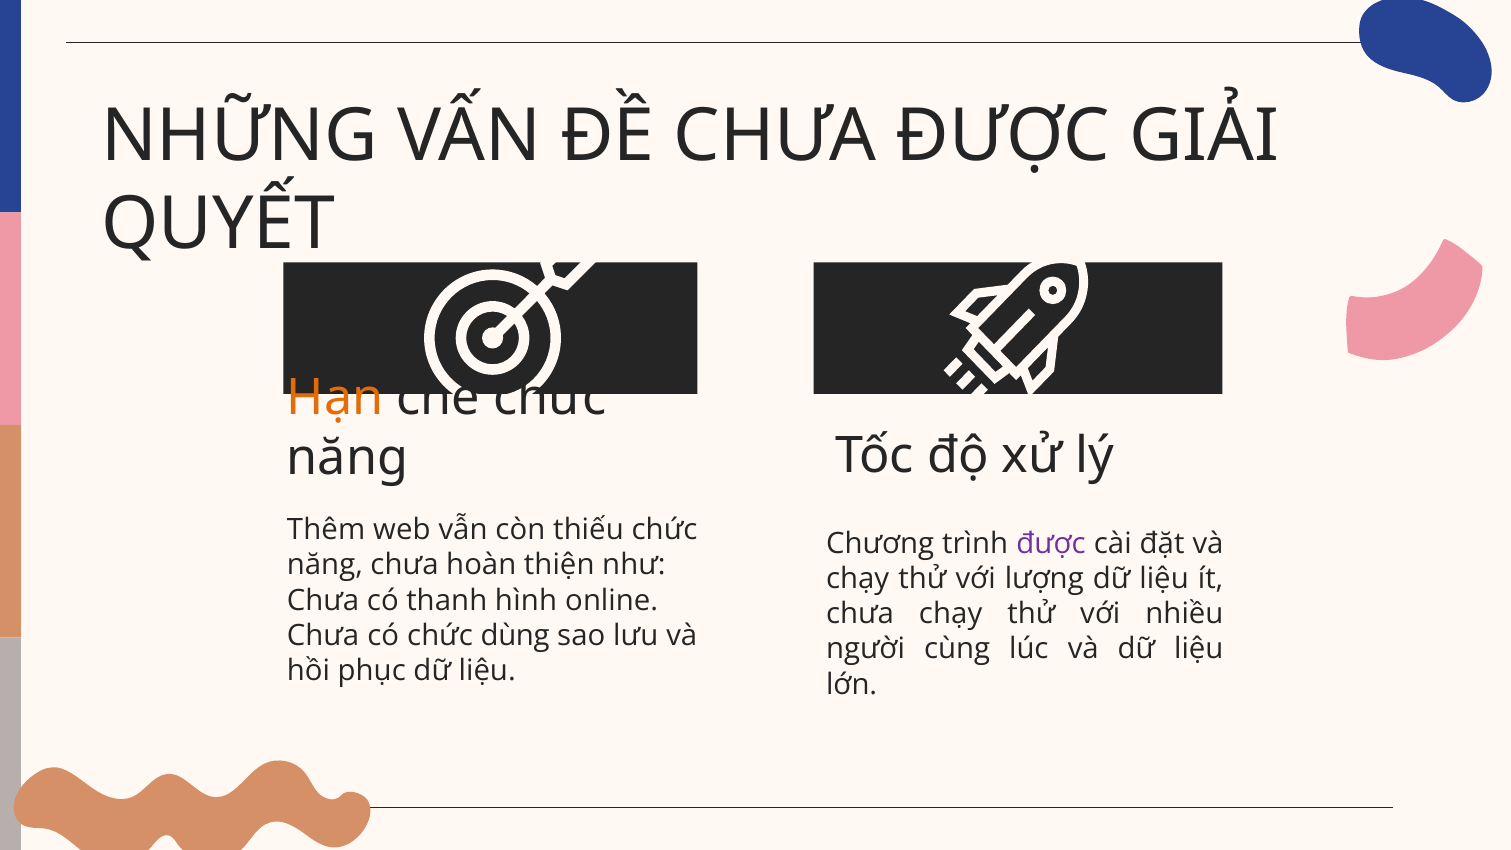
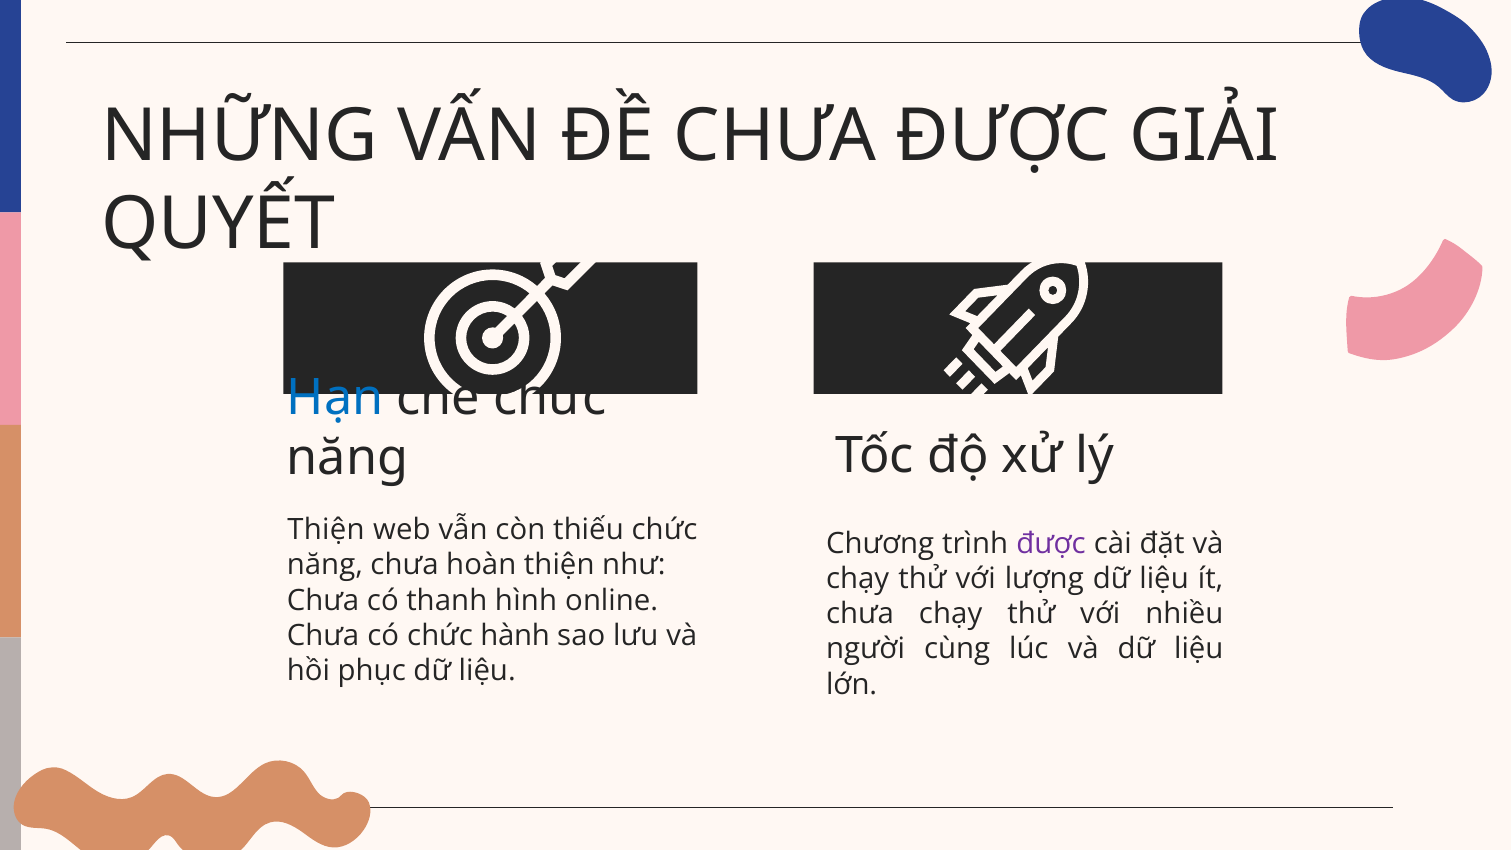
Hạn colour: orange -> blue
Thêm at (326, 530): Thêm -> Thiện
dùng: dùng -> hành
